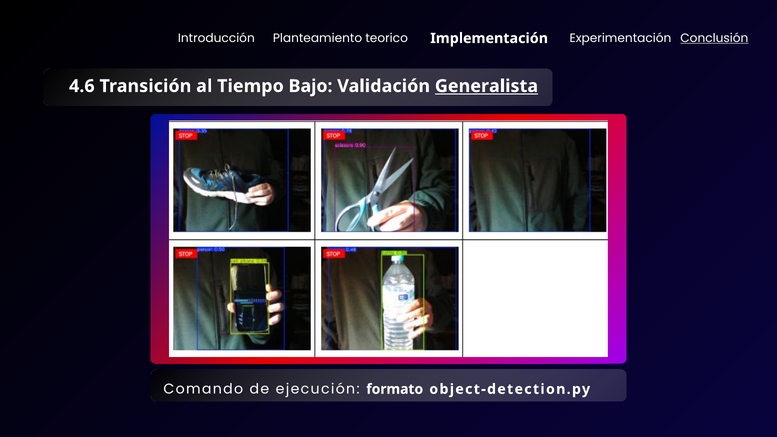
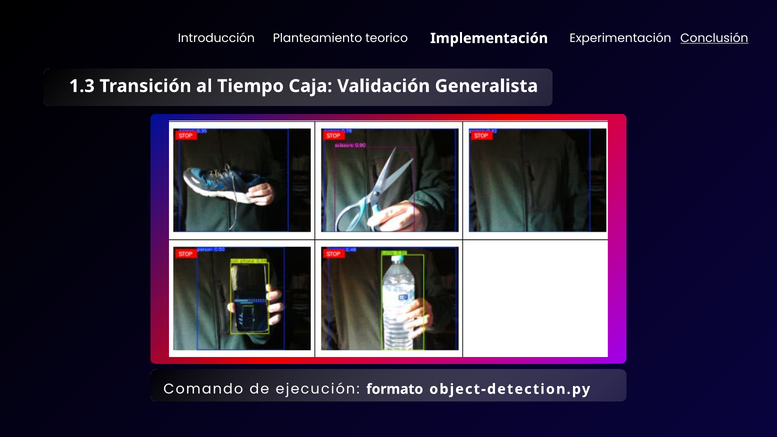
4.6: 4.6 -> 1.3
Bajo: Bajo -> Caja
Generalista underline: present -> none
